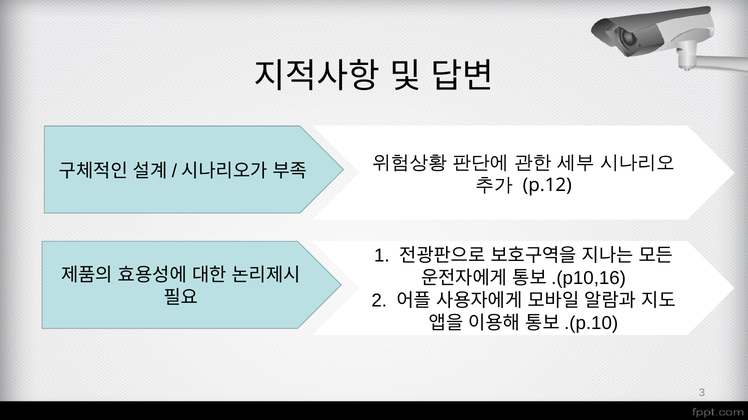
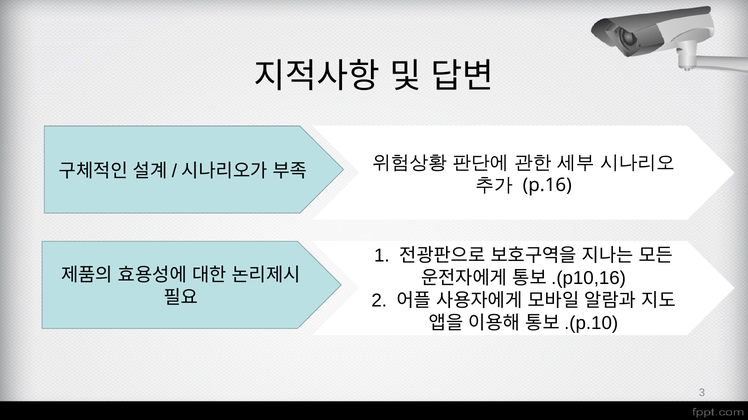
p.12: p.12 -> p.16
